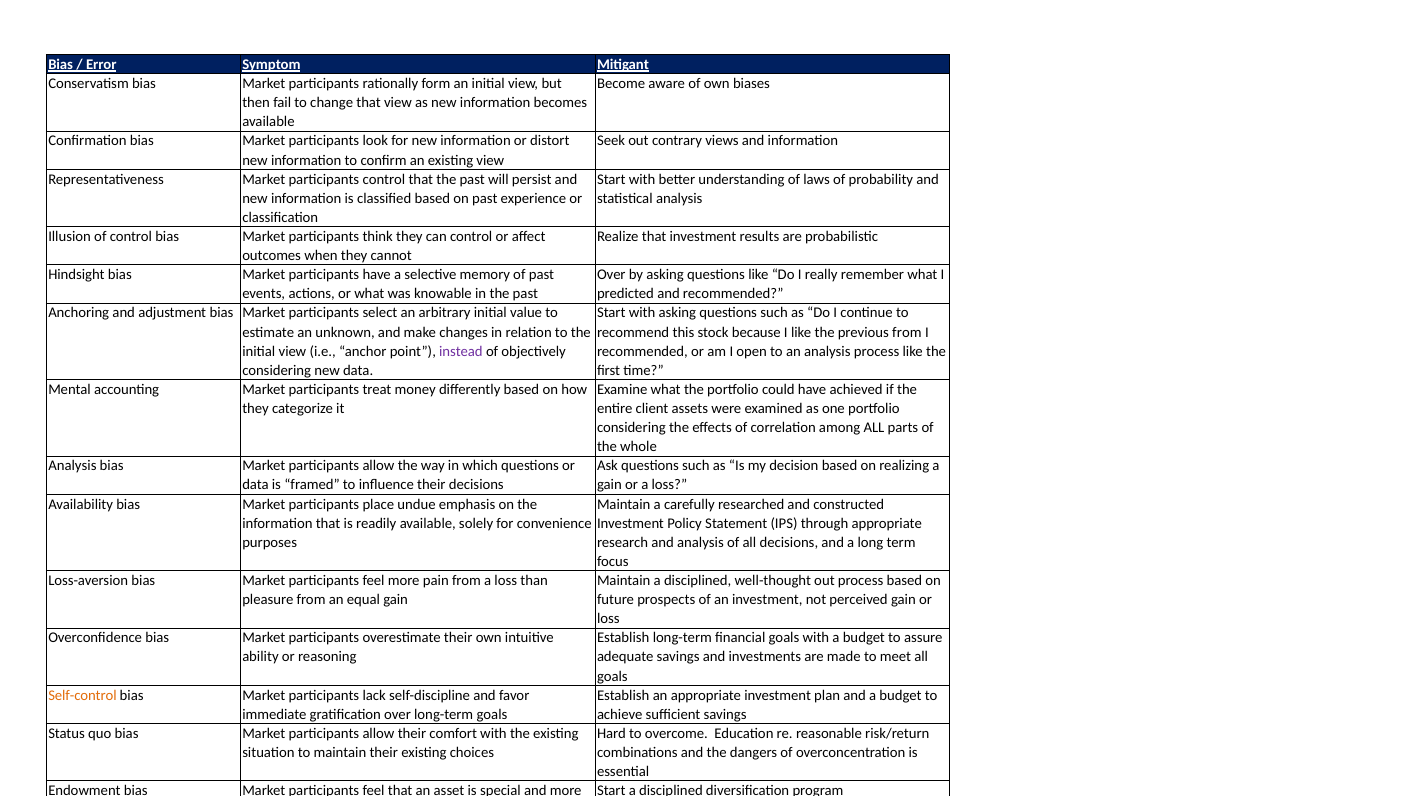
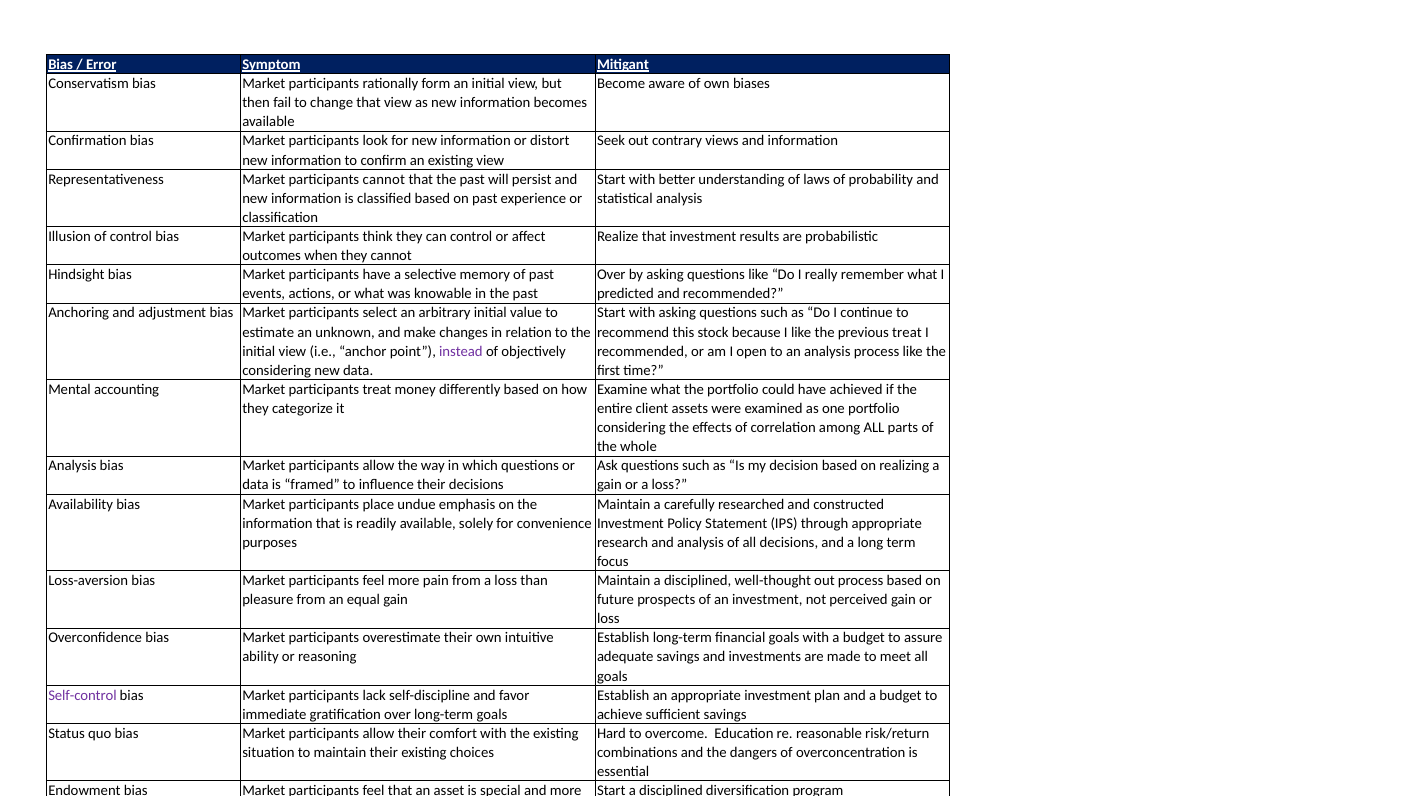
participants control: control -> cannot
previous from: from -> treat
Self-control colour: orange -> purple
